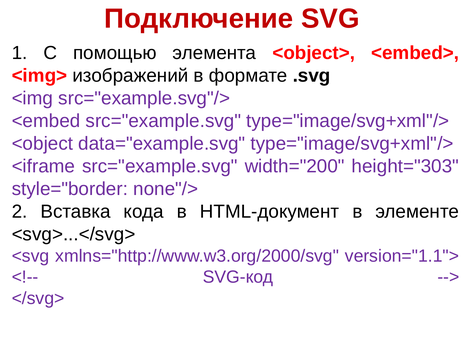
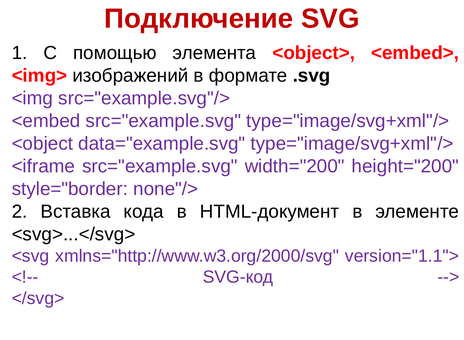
height="303: height="303 -> height="200
